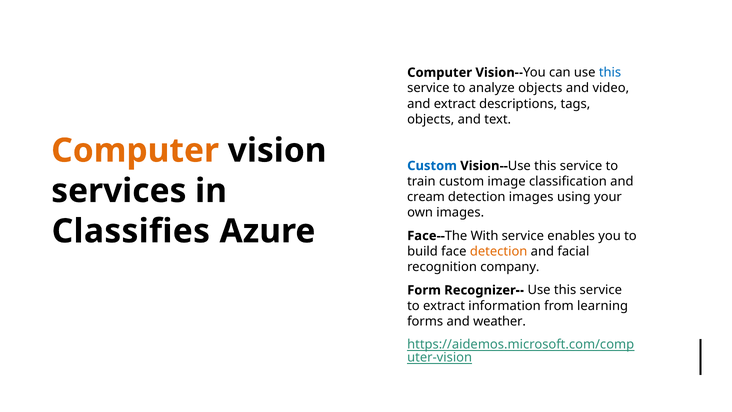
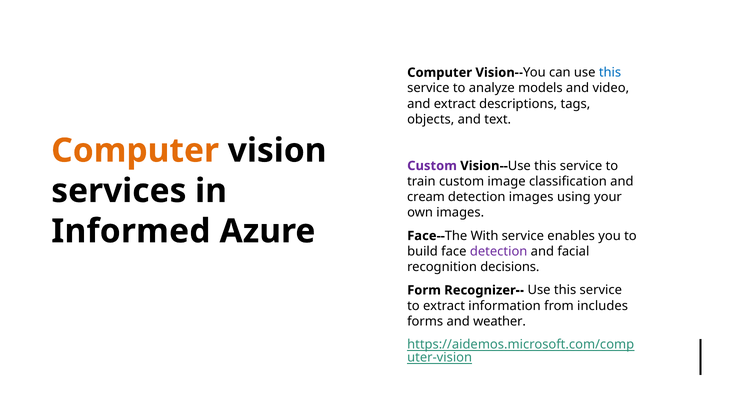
analyze objects: objects -> models
Custom at (432, 166) colour: blue -> purple
Classifies: Classifies -> Informed
detection at (499, 251) colour: orange -> purple
company: company -> decisions
learning: learning -> includes
